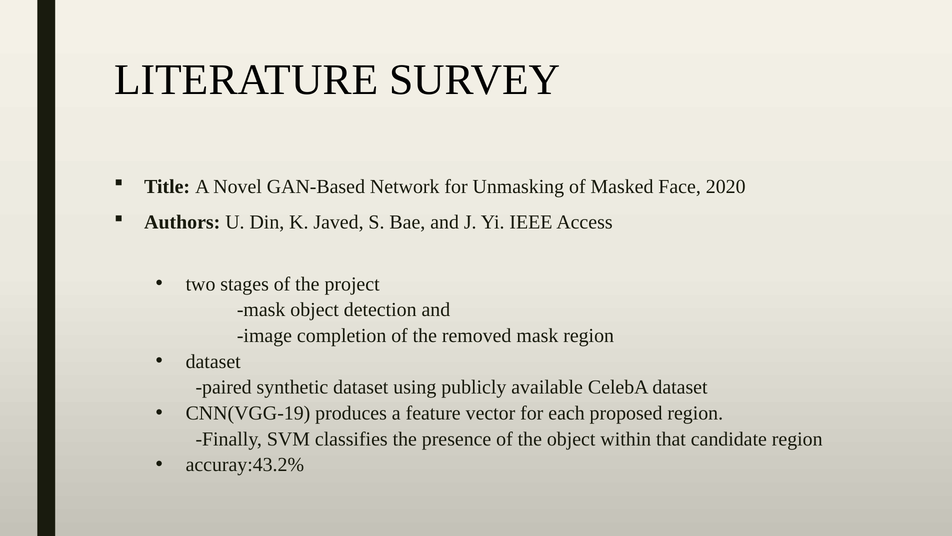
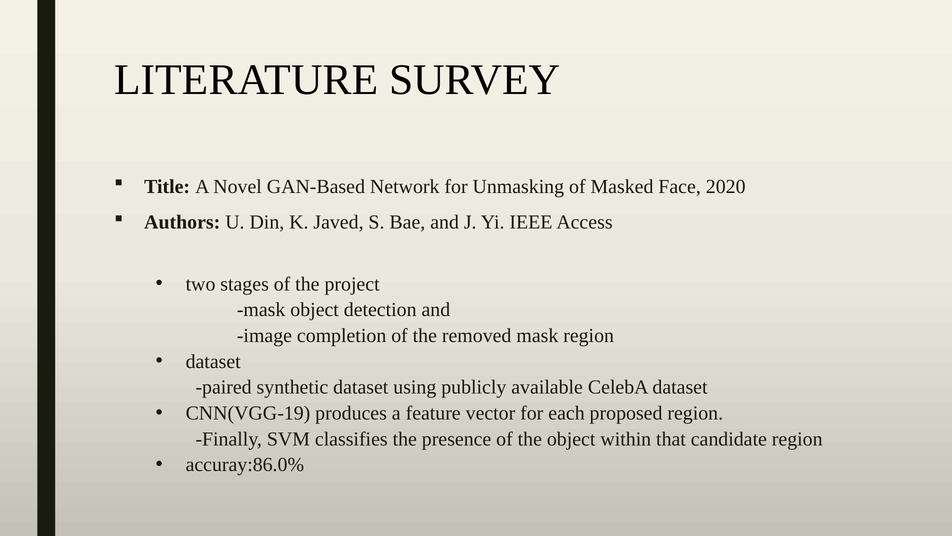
accuray:43.2%: accuray:43.2% -> accuray:86.0%
